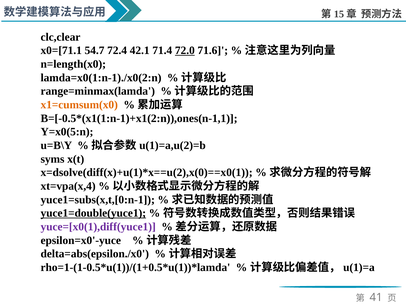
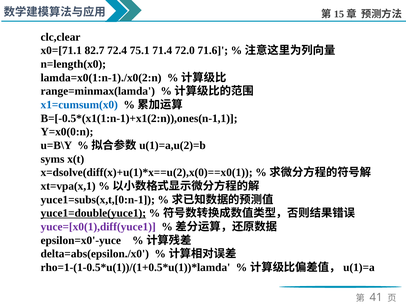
54.7: 54.7 -> 82.7
42.1: 42.1 -> 75.1
72.0 underline: present -> none
x1=cumsum(x0 colour: orange -> blue
Y=x0(5:n: Y=x0(5:n -> Y=x0(0:n
xt=vpa(x,4: xt=vpa(x,4 -> xt=vpa(x,1
